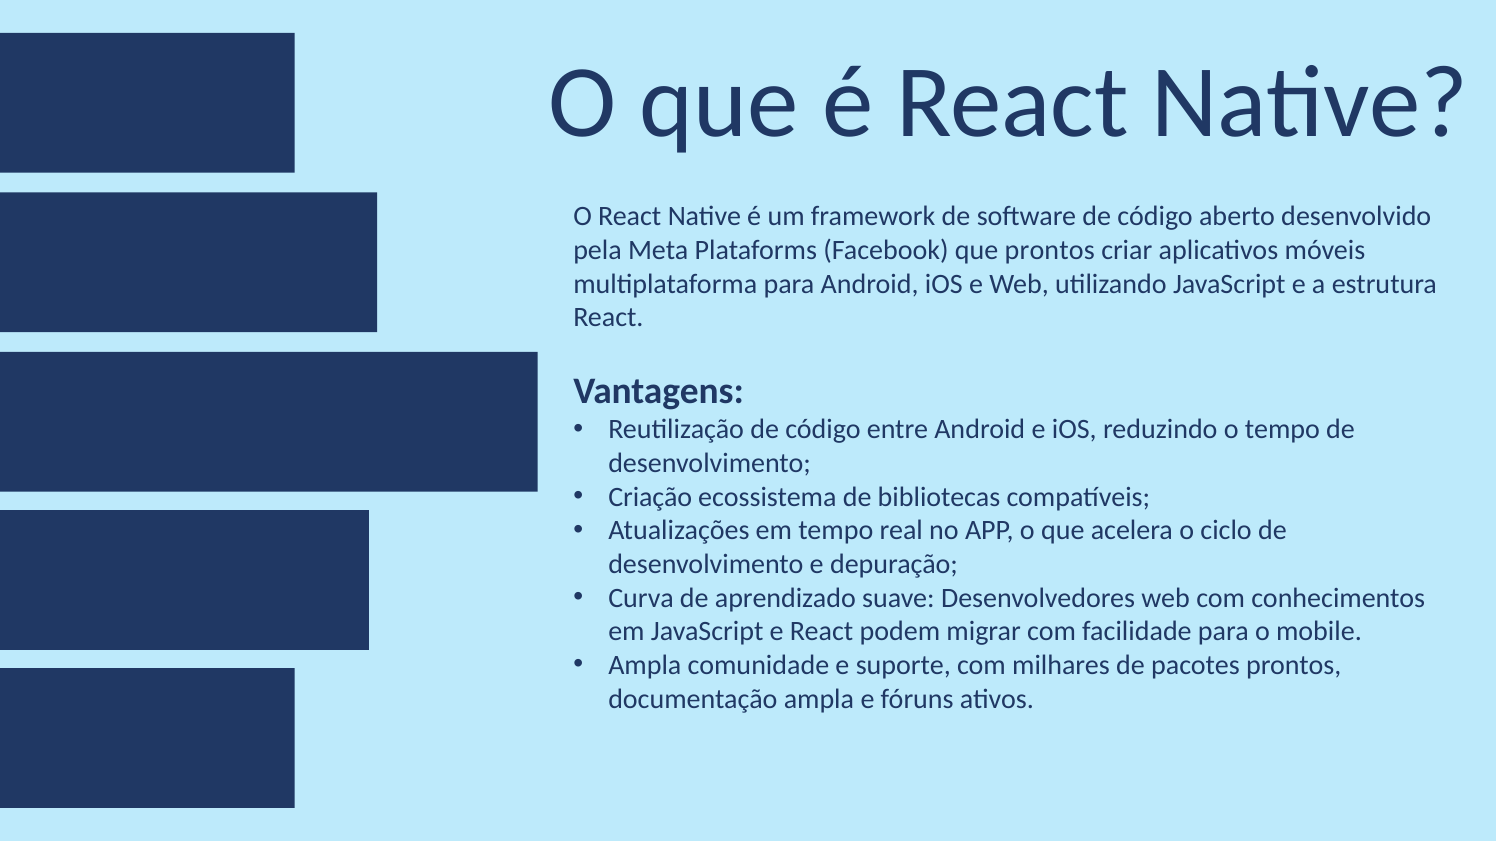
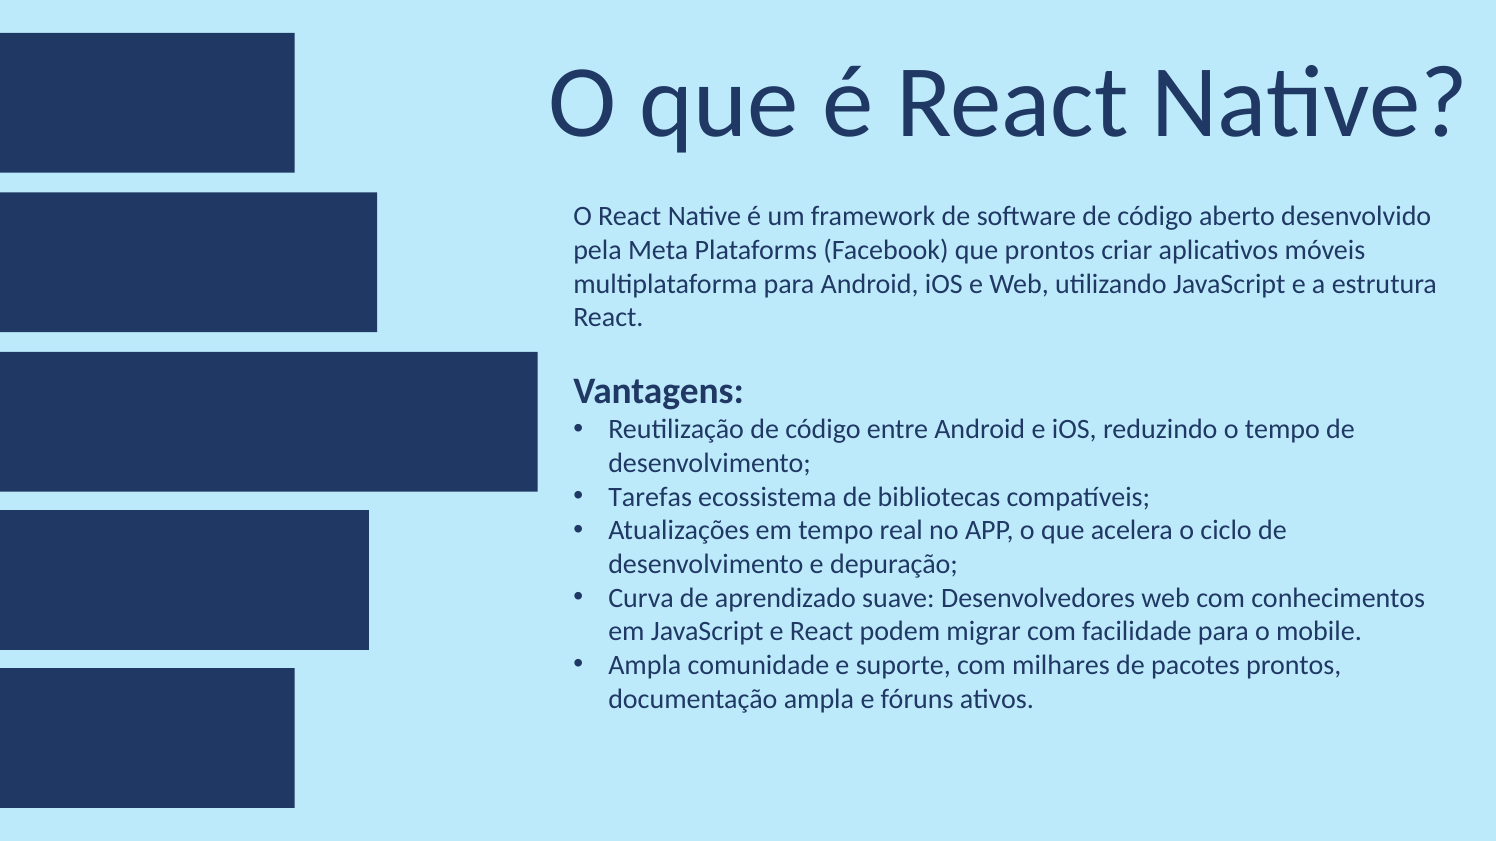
Criação: Criação -> Tarefas
